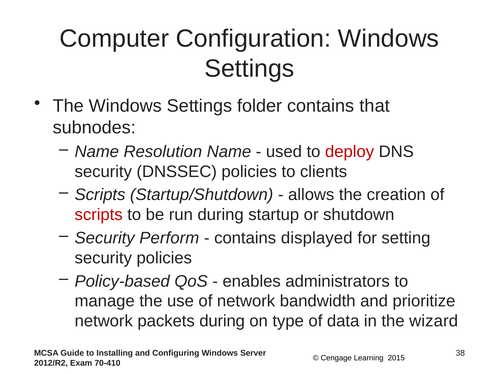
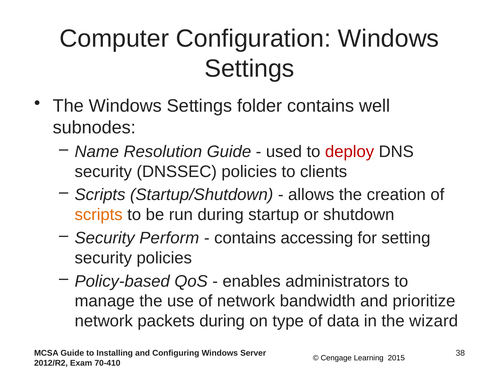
that: that -> well
Resolution Name: Name -> Guide
scripts at (99, 215) colour: red -> orange
displayed: displayed -> accessing
